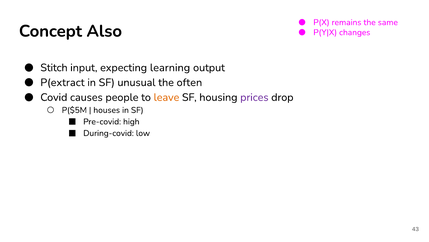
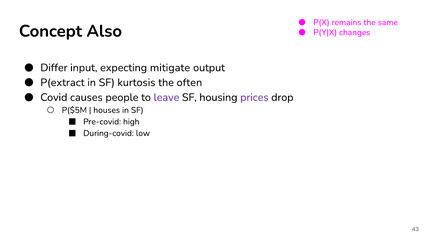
Stitch: Stitch -> Differ
learning: learning -> mitigate
unusual: unusual -> kurtosis
leave colour: orange -> purple
